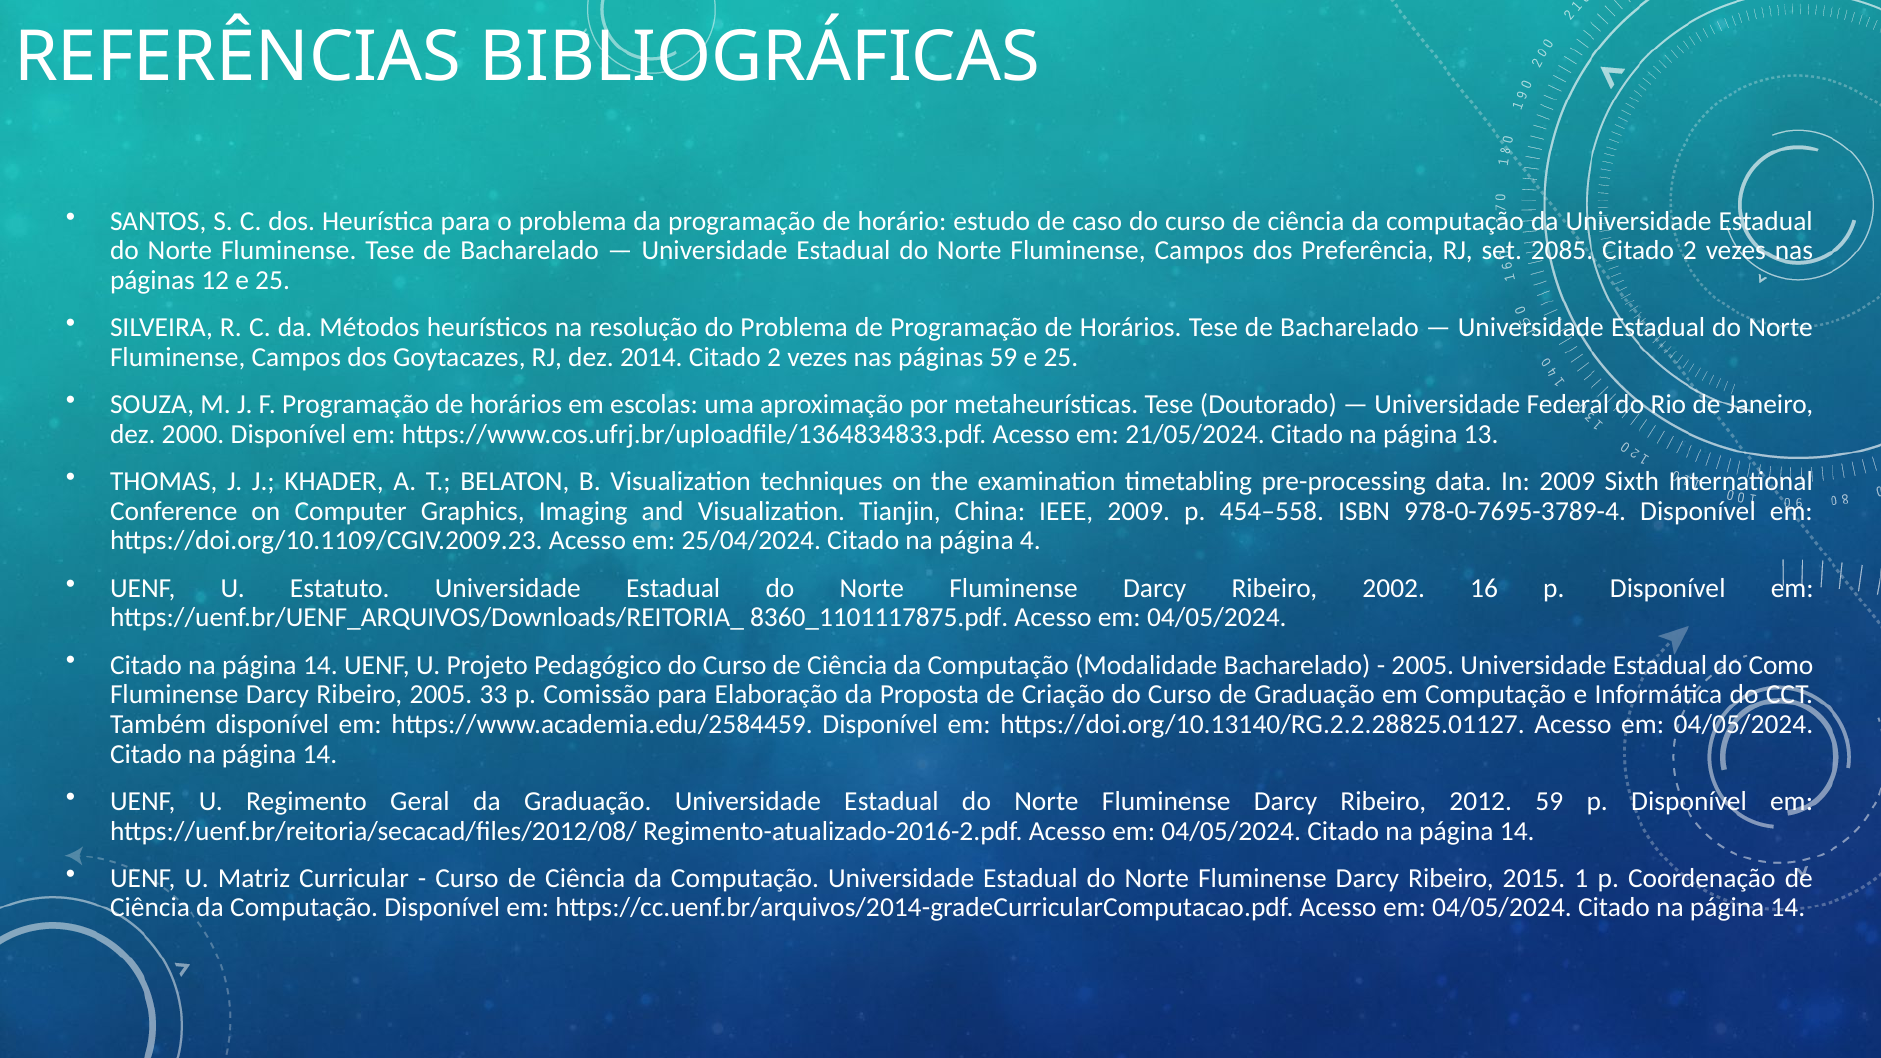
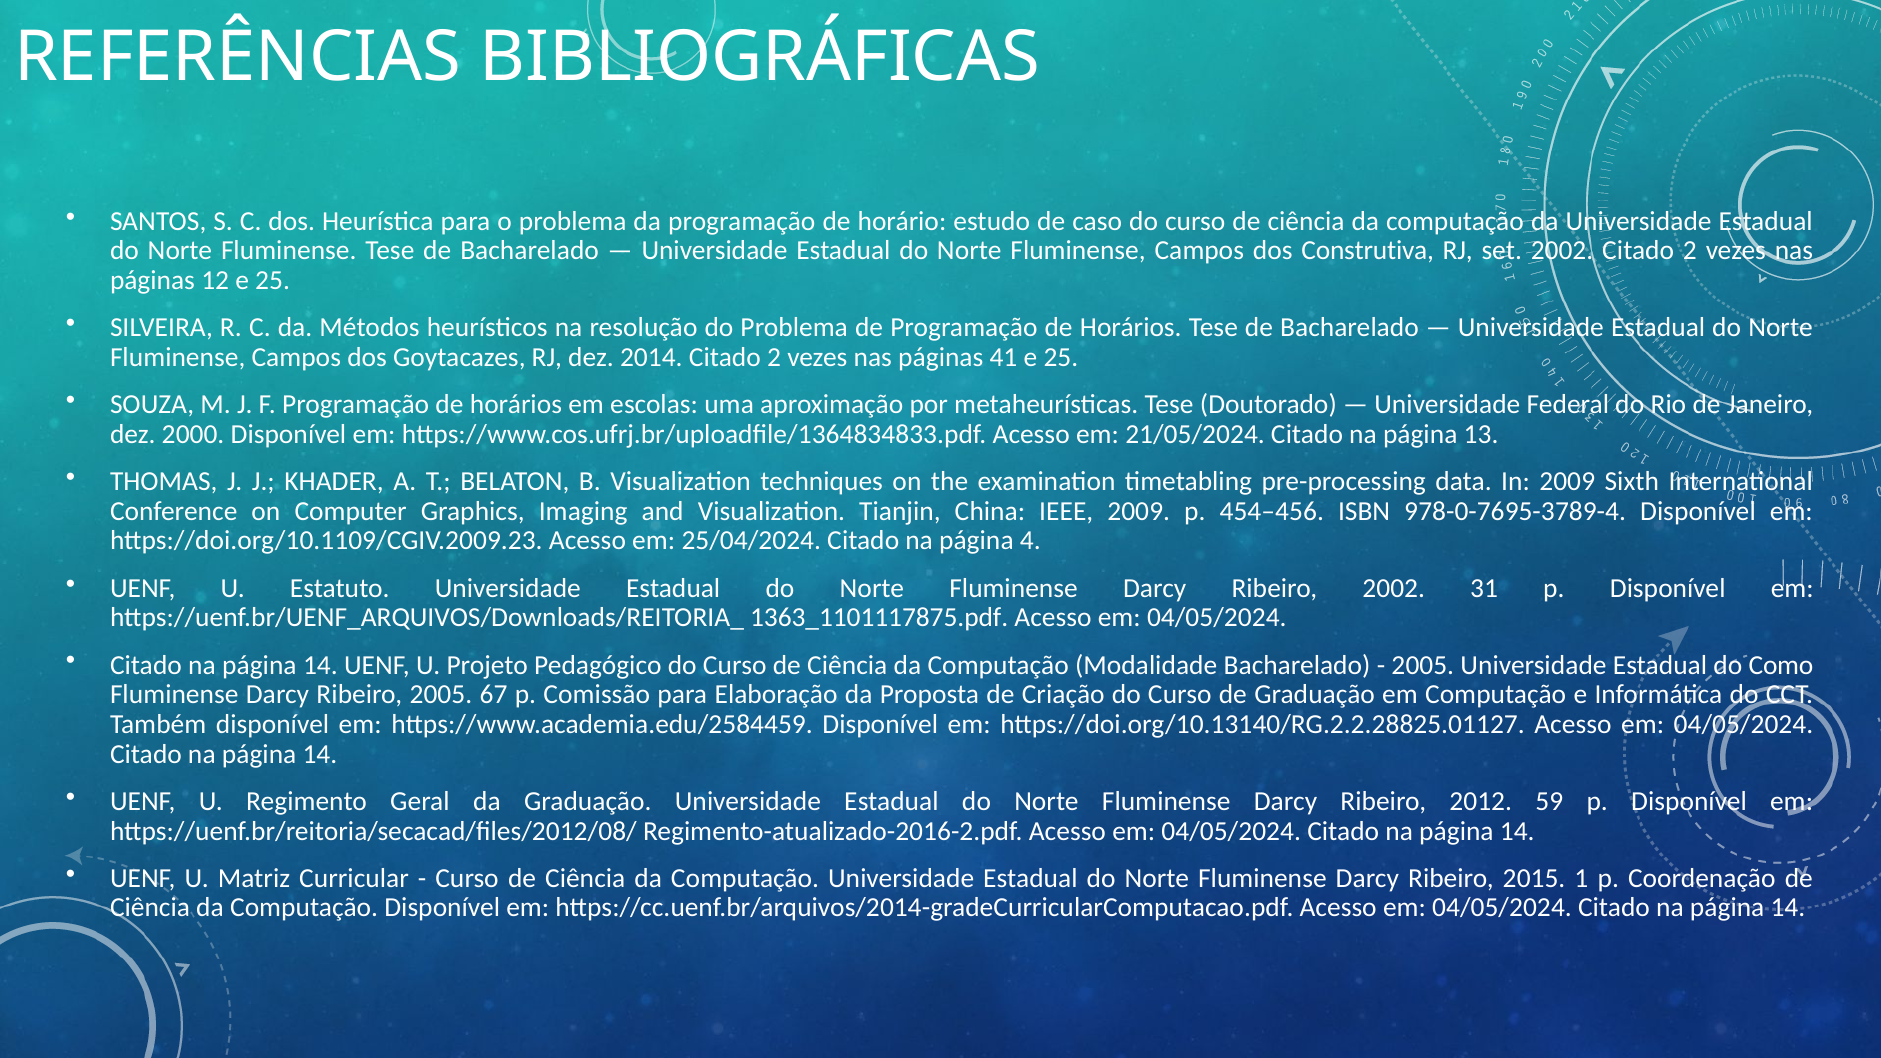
Preferência: Preferência -> Construtiva
set 2085: 2085 -> 2002
páginas 59: 59 -> 41
454–558: 454–558 -> 454–456
16: 16 -> 31
8360_1101117875.pdf: 8360_1101117875.pdf -> 1363_1101117875.pdf
33: 33 -> 67
